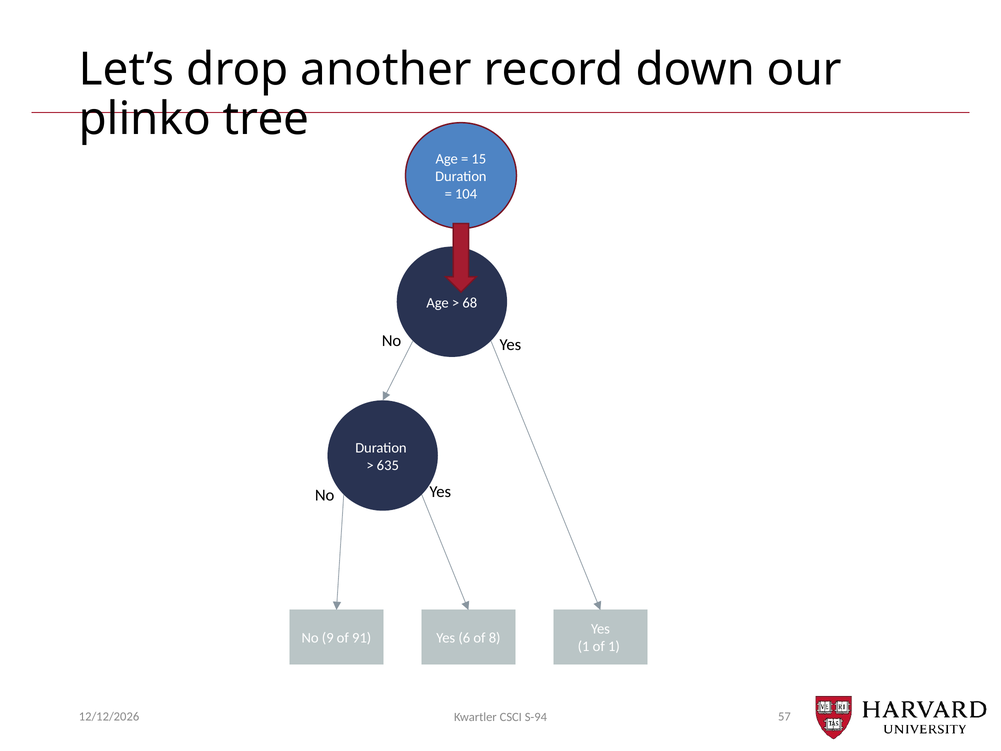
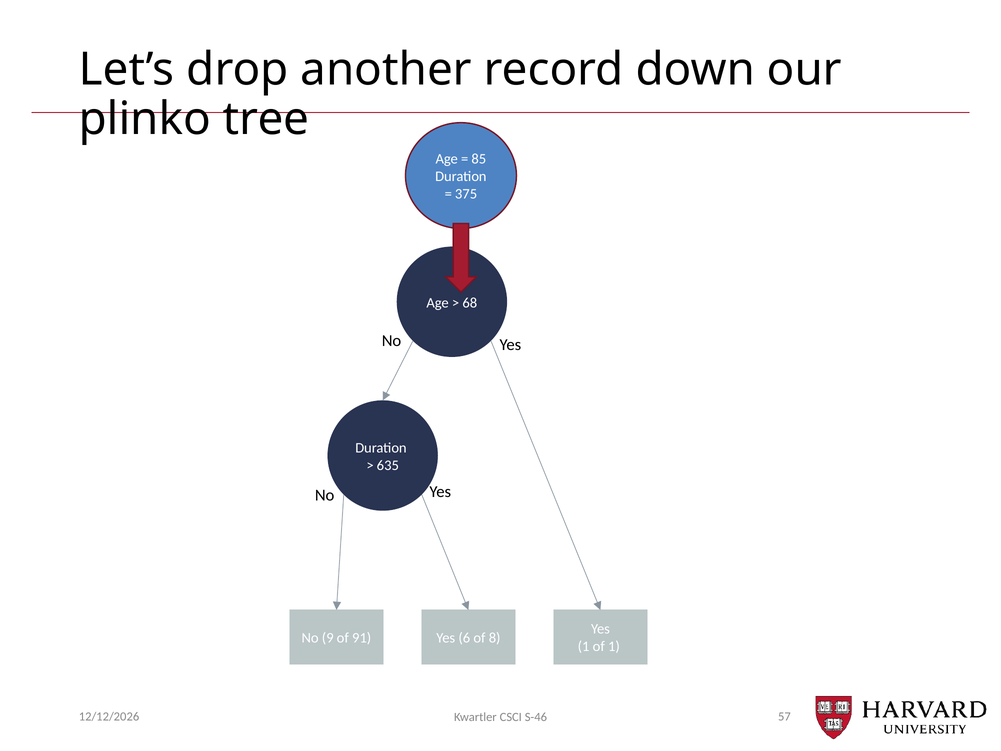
15: 15 -> 85
104: 104 -> 375
S-94: S-94 -> S-46
